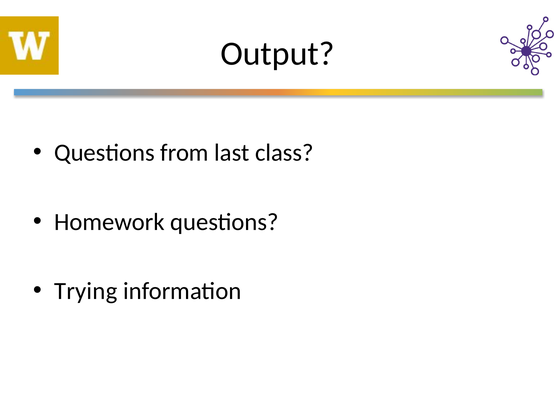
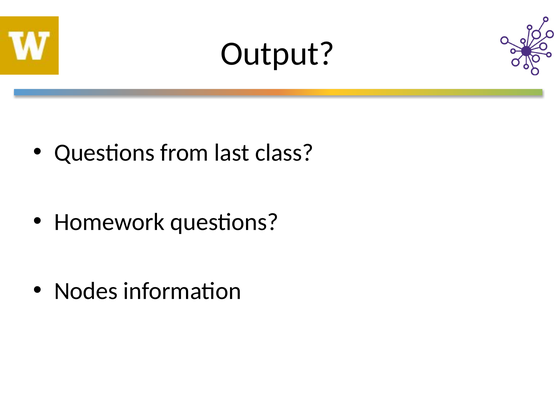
Trying: Trying -> Nodes
